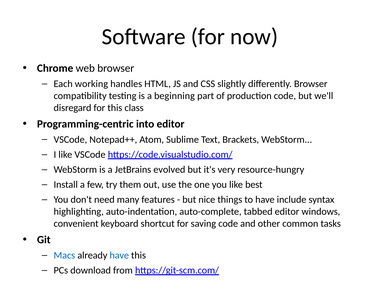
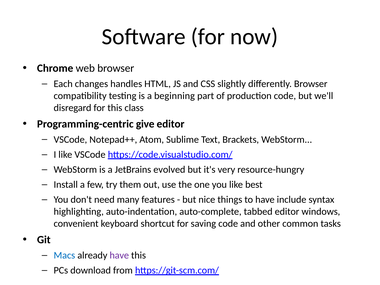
working: working -> changes
into: into -> give
have at (119, 255) colour: blue -> purple
